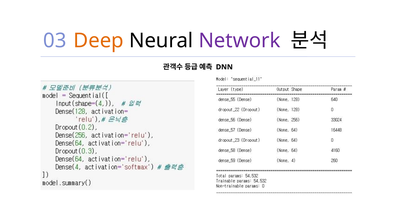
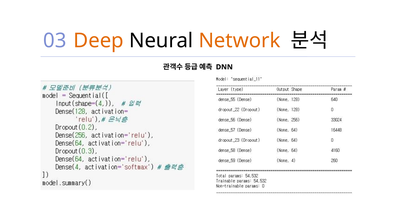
Network colour: purple -> orange
